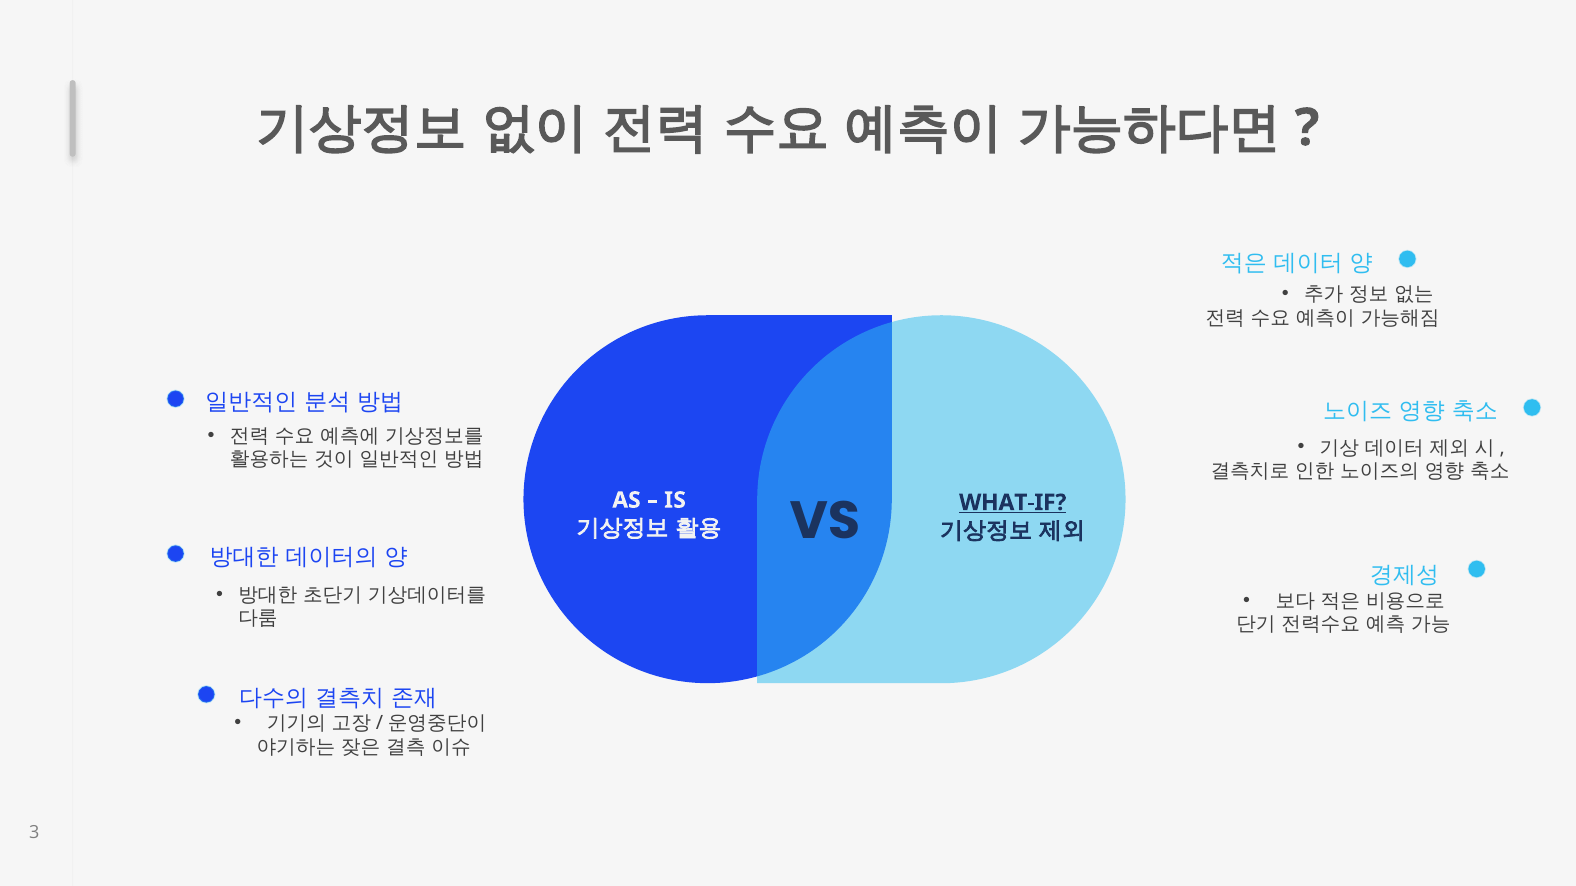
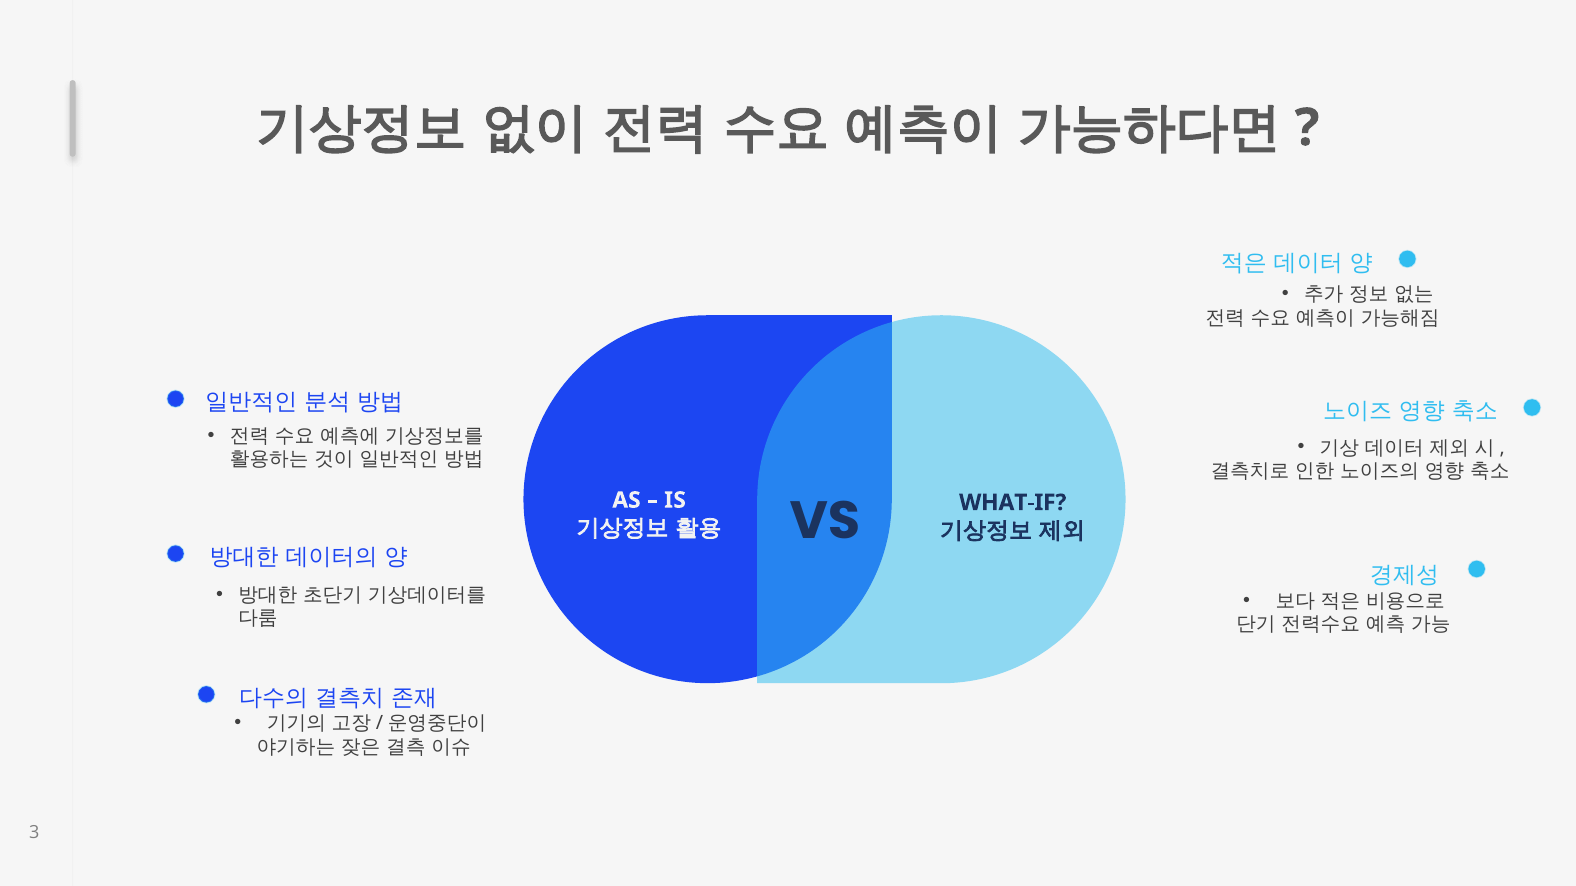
WHAT-IF underline: present -> none
